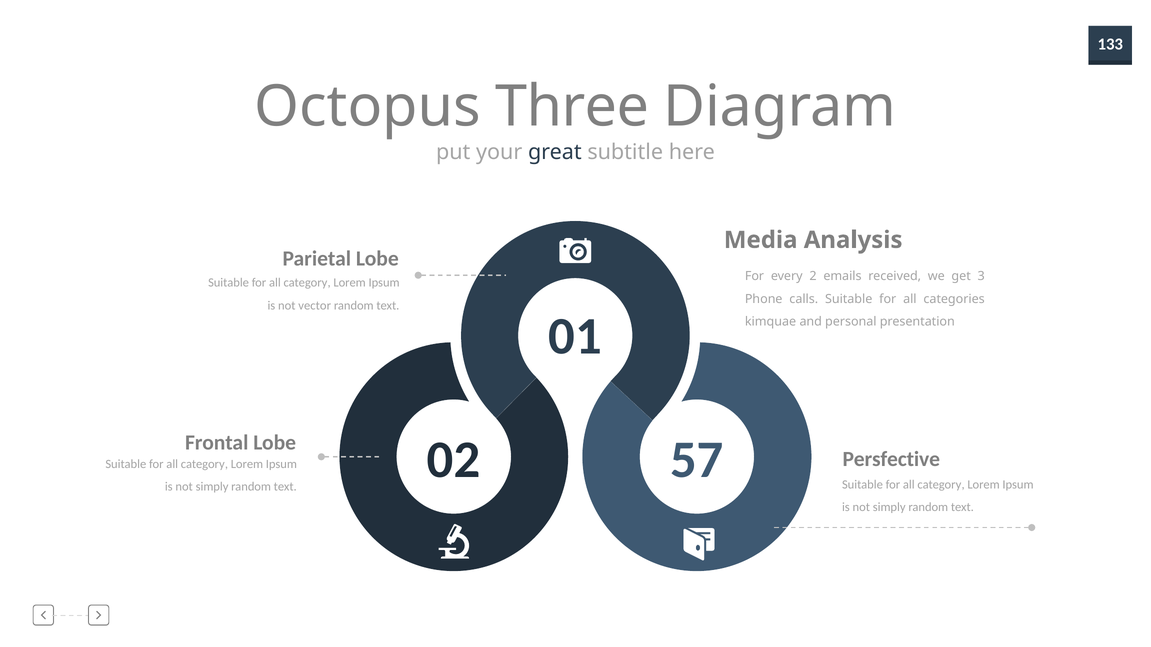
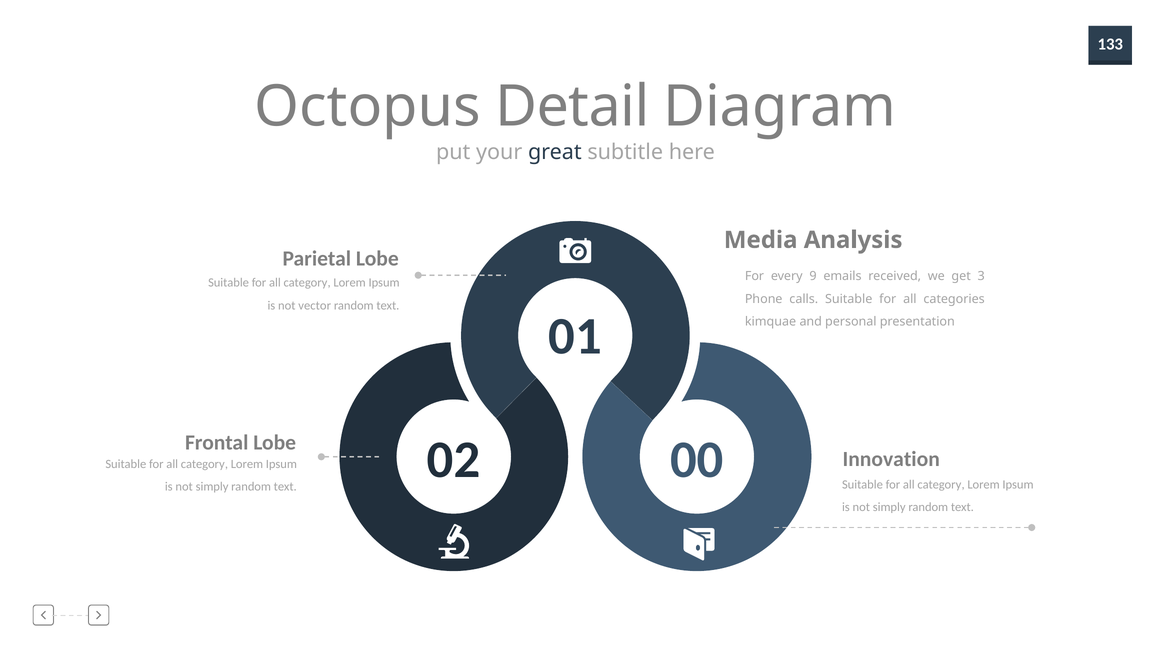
Three: Three -> Detail
2: 2 -> 9
57: 57 -> 00
Persfective: Persfective -> Innovation
